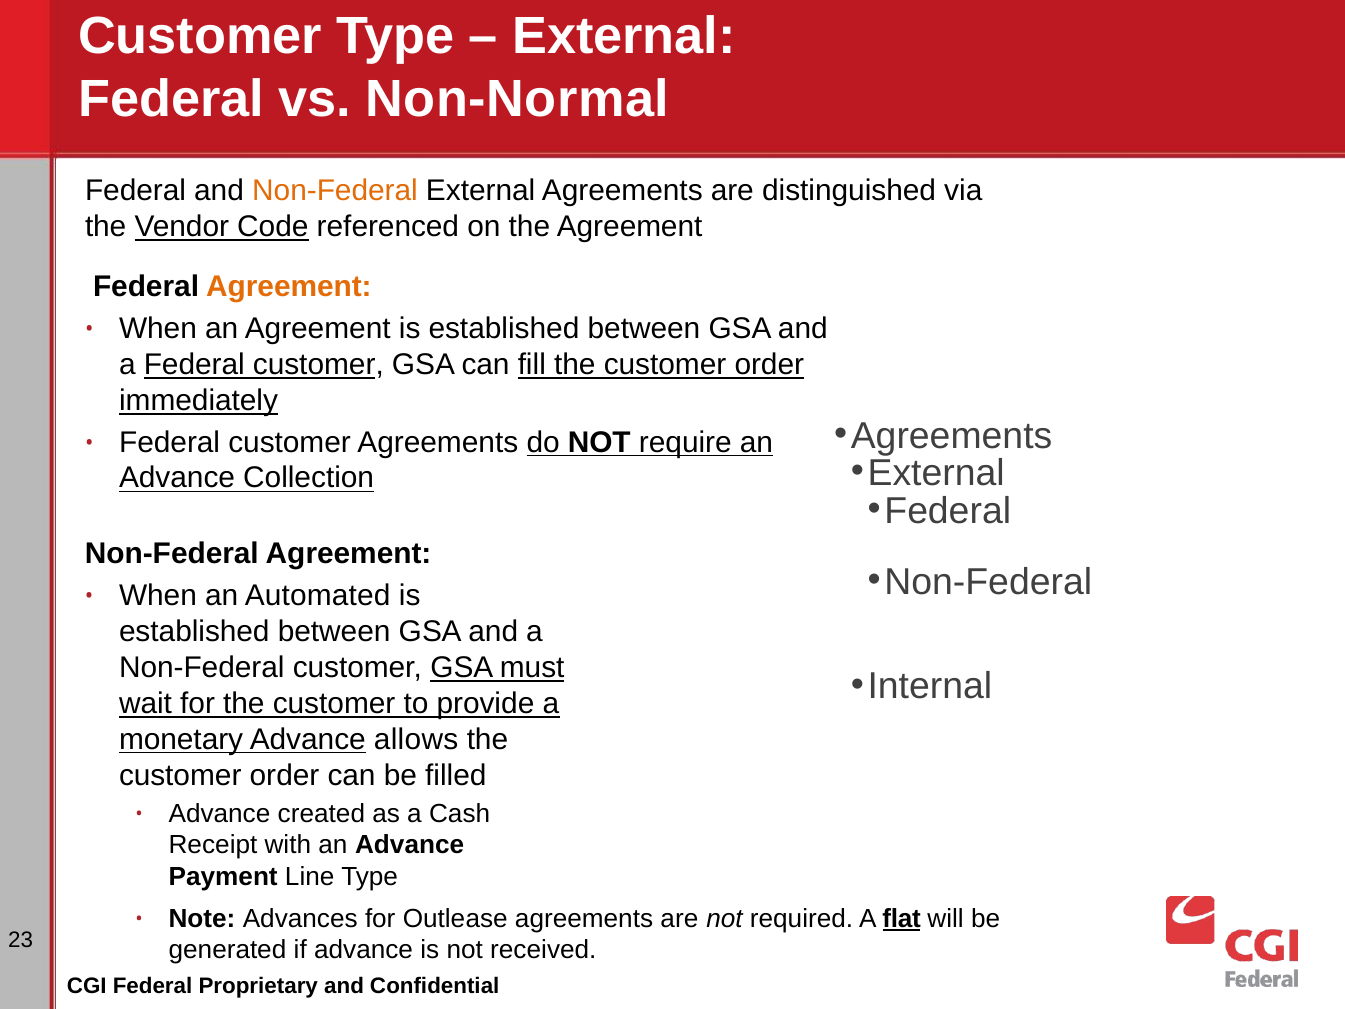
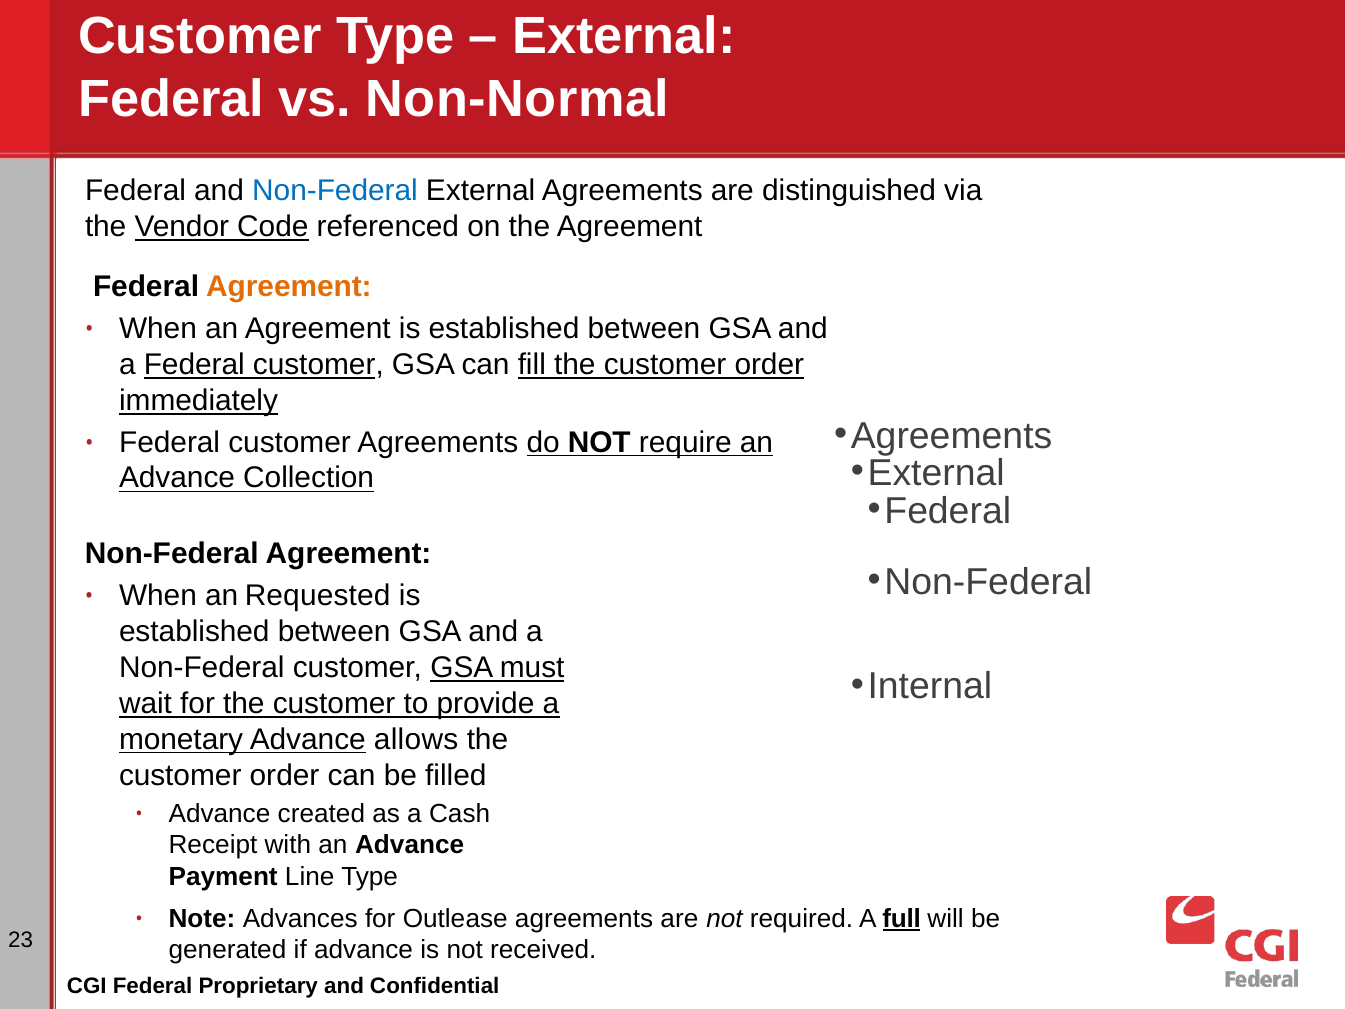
Non-Federal at (335, 191) colour: orange -> blue
Automated: Automated -> Requested
flat: flat -> full
